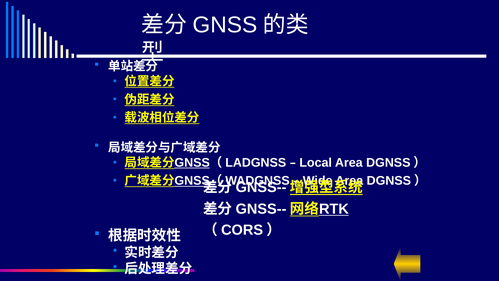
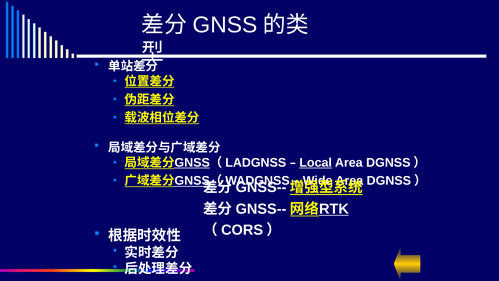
Local underline: none -> present
